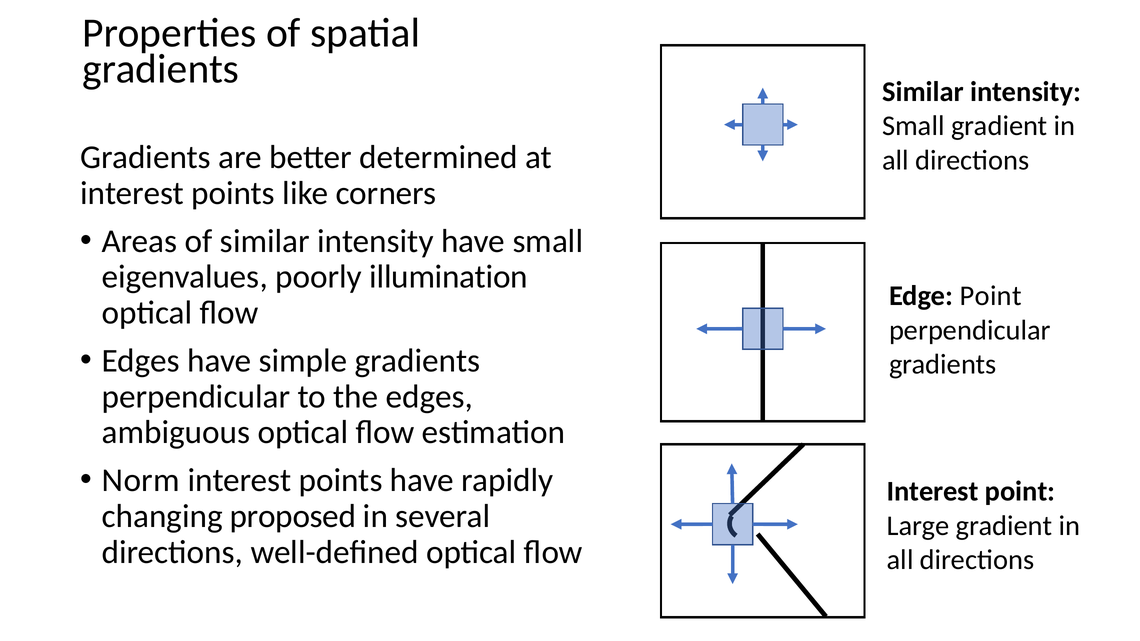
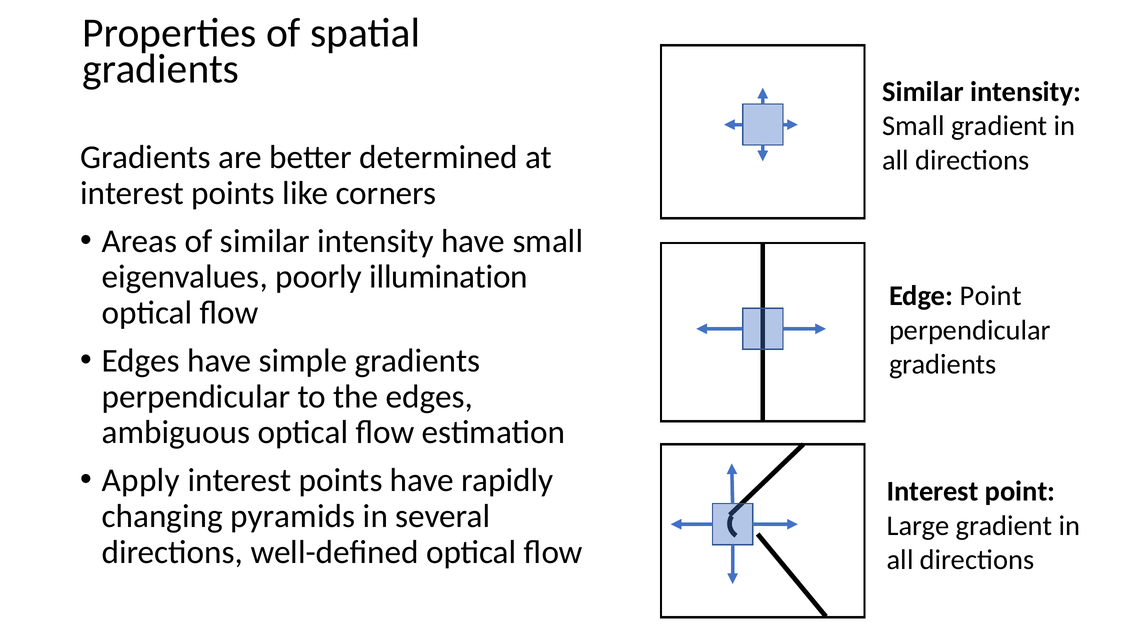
Norm: Norm -> Apply
proposed: proposed -> pyramids
